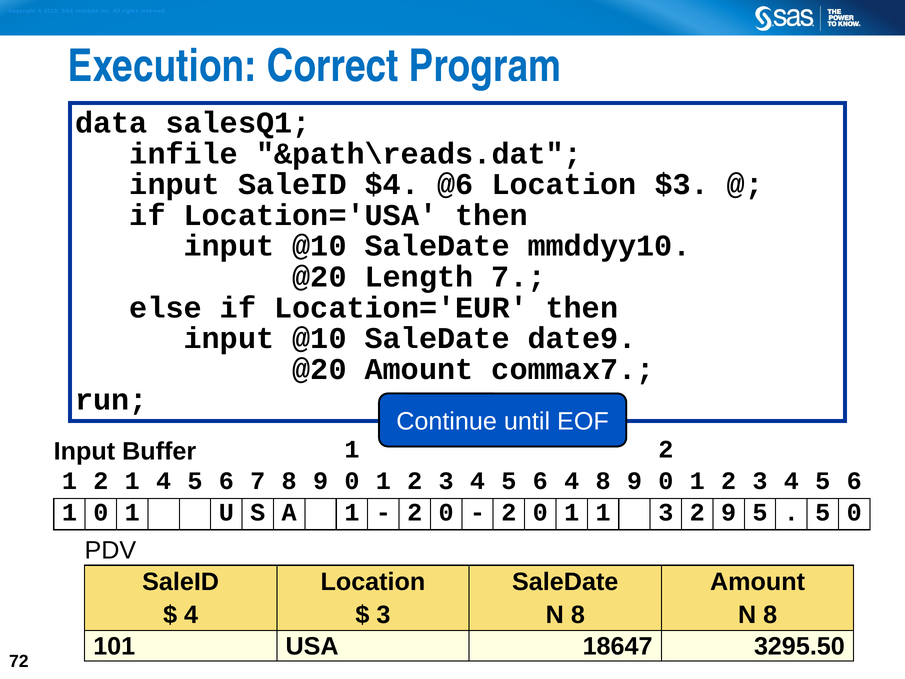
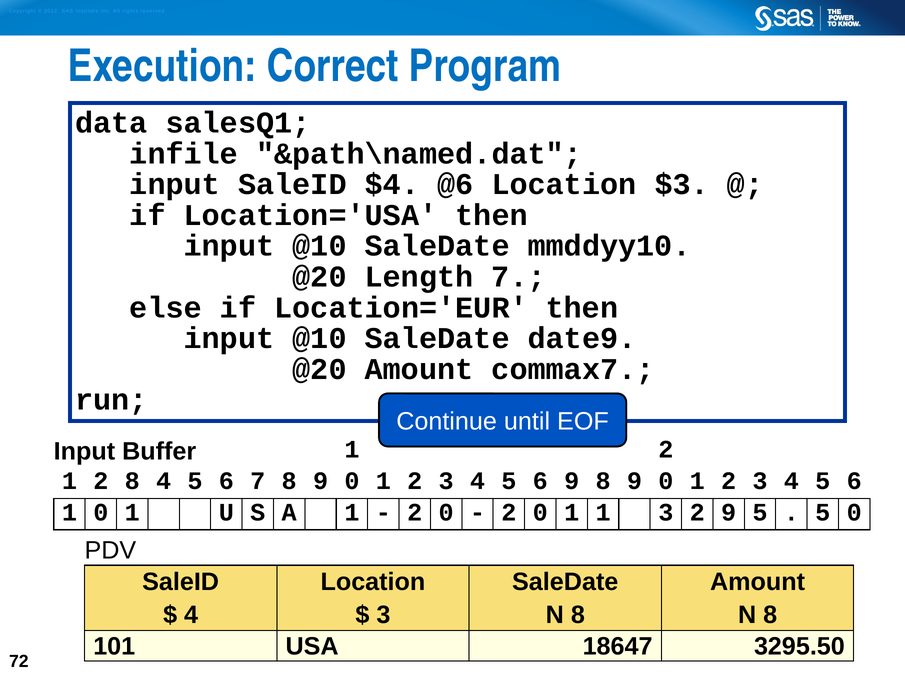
&path\reads.dat: &path\reads.dat -> &path\named.dat
1 at (132, 481): 1 -> 8
6 4: 4 -> 9
